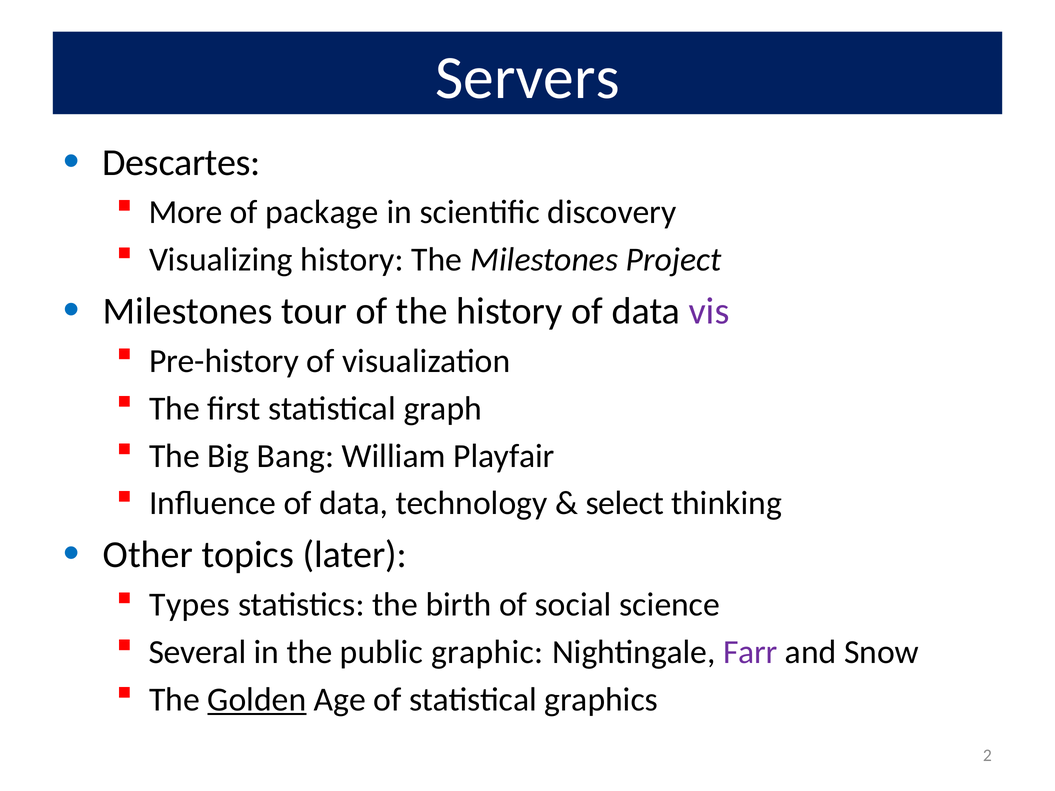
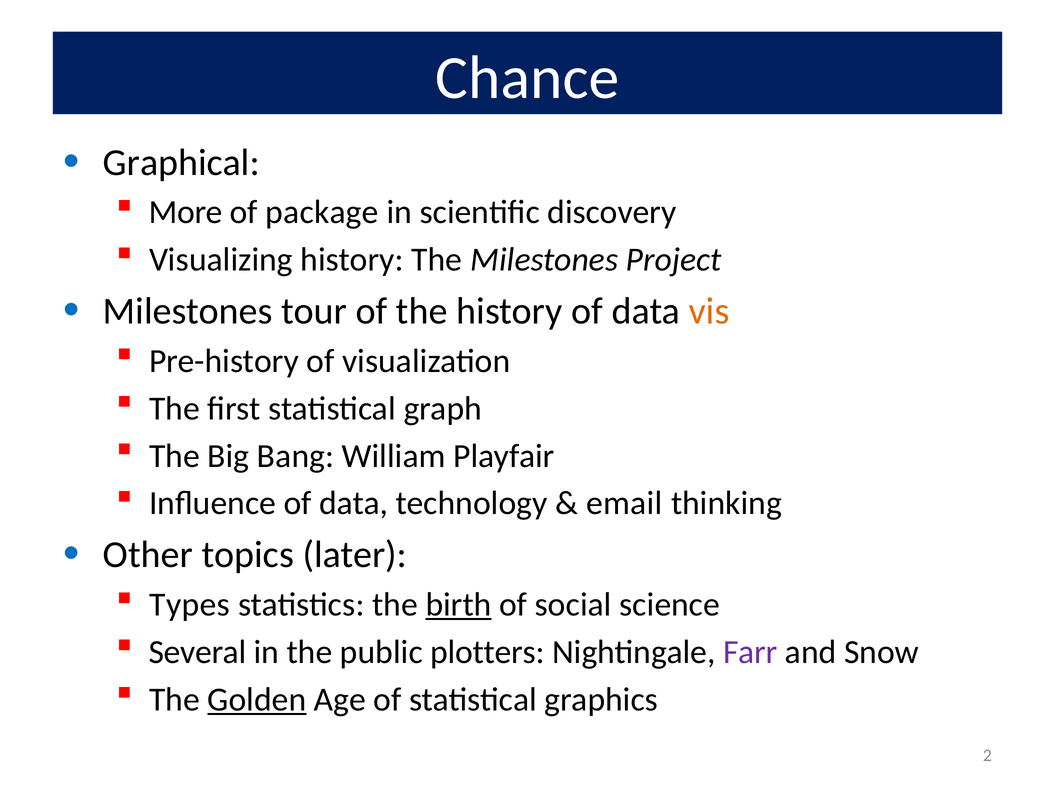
Servers: Servers -> Chance
Descartes: Descartes -> Graphical
vis colour: purple -> orange
select: select -> email
birth underline: none -> present
graphic: graphic -> plotters
